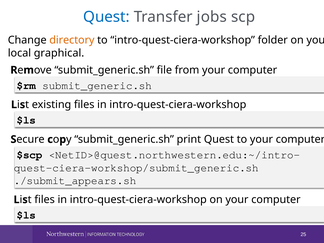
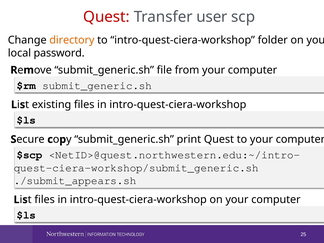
Quest at (106, 17) colour: blue -> red
jobs: jobs -> user
graphical: graphical -> password
